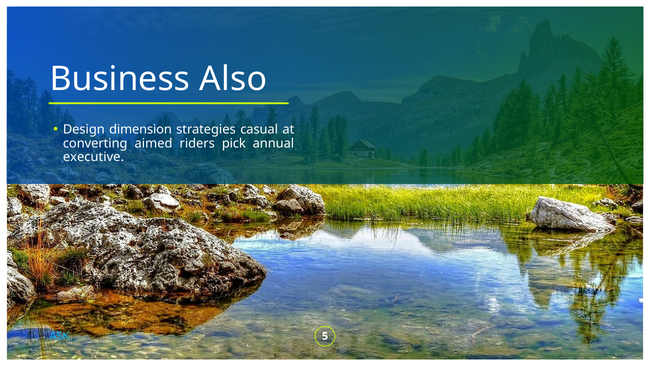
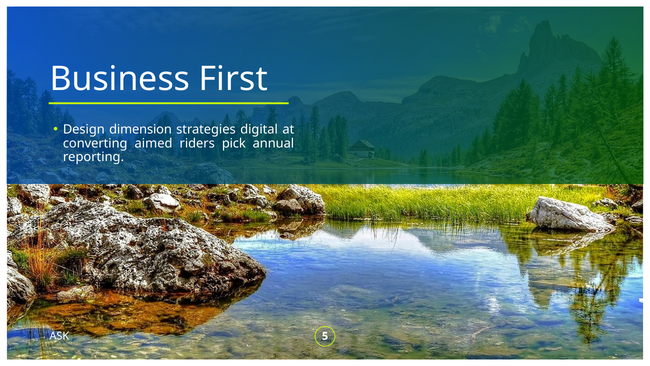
Also: Also -> First
casual: casual -> digital
executive: executive -> reporting
ASK colour: light blue -> white
